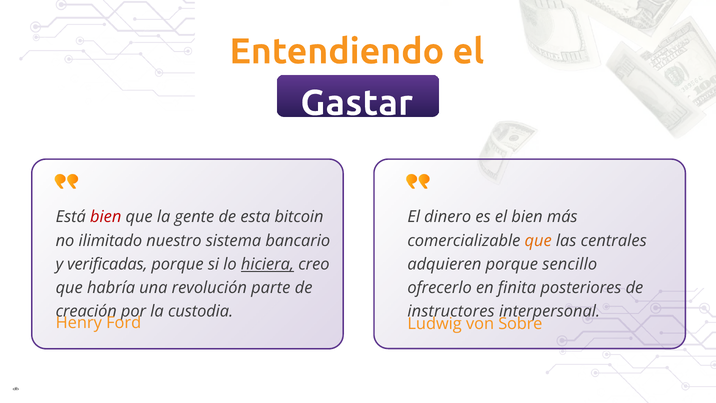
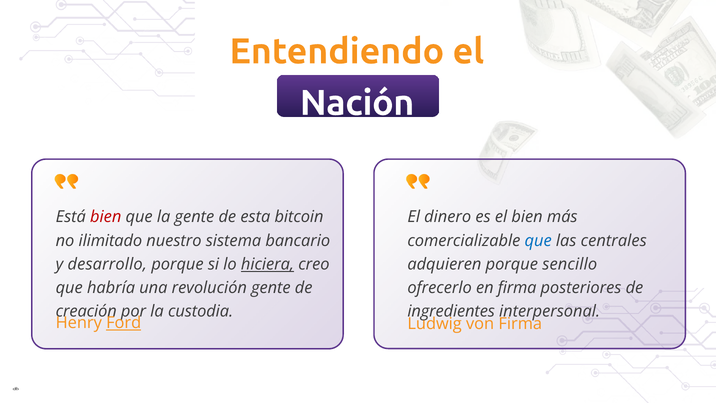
Gastar: Gastar -> Nación
que at (538, 240) colour: orange -> blue
verificadas: verificadas -> desarrollo
revolución parte: parte -> gente
en finita: finita -> firma
instructores: instructores -> ingredientes
Ford underline: none -> present
von Sobre: Sobre -> Firma
